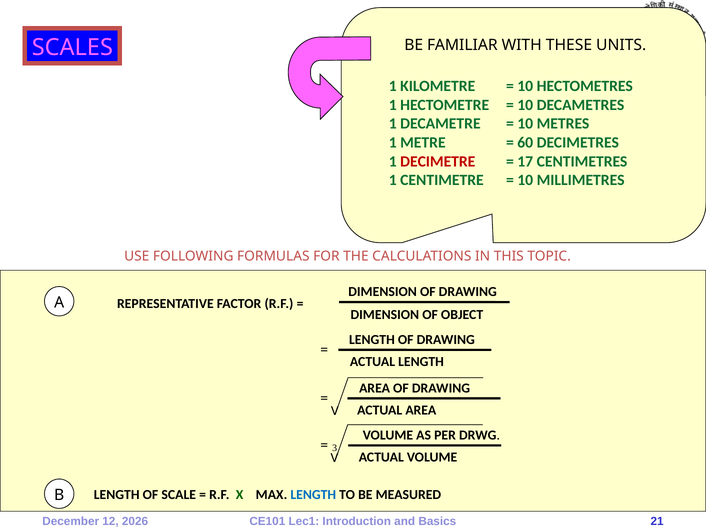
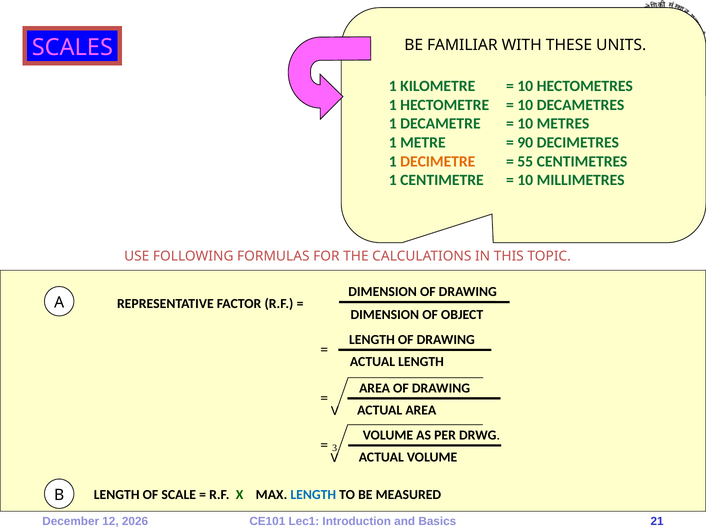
60: 60 -> 90
DECIMETRE colour: red -> orange
17: 17 -> 55
